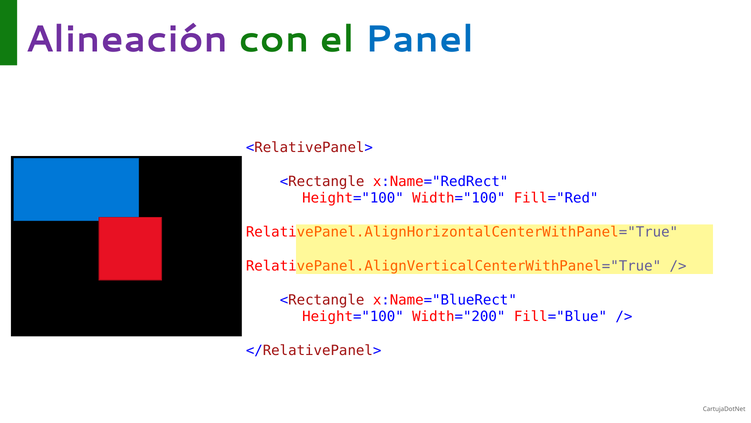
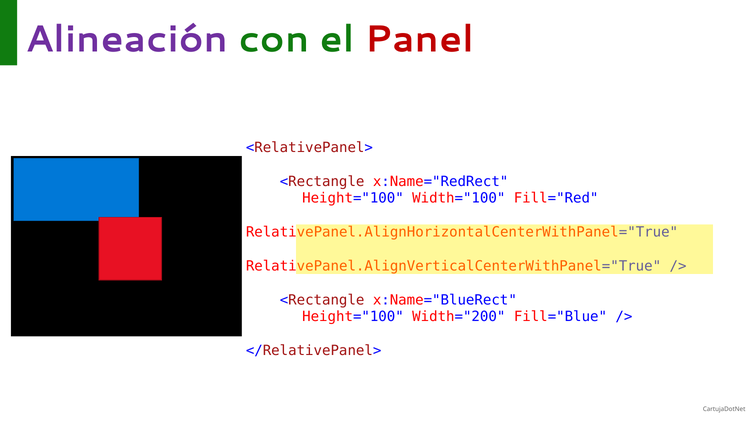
Panel colour: blue -> red
